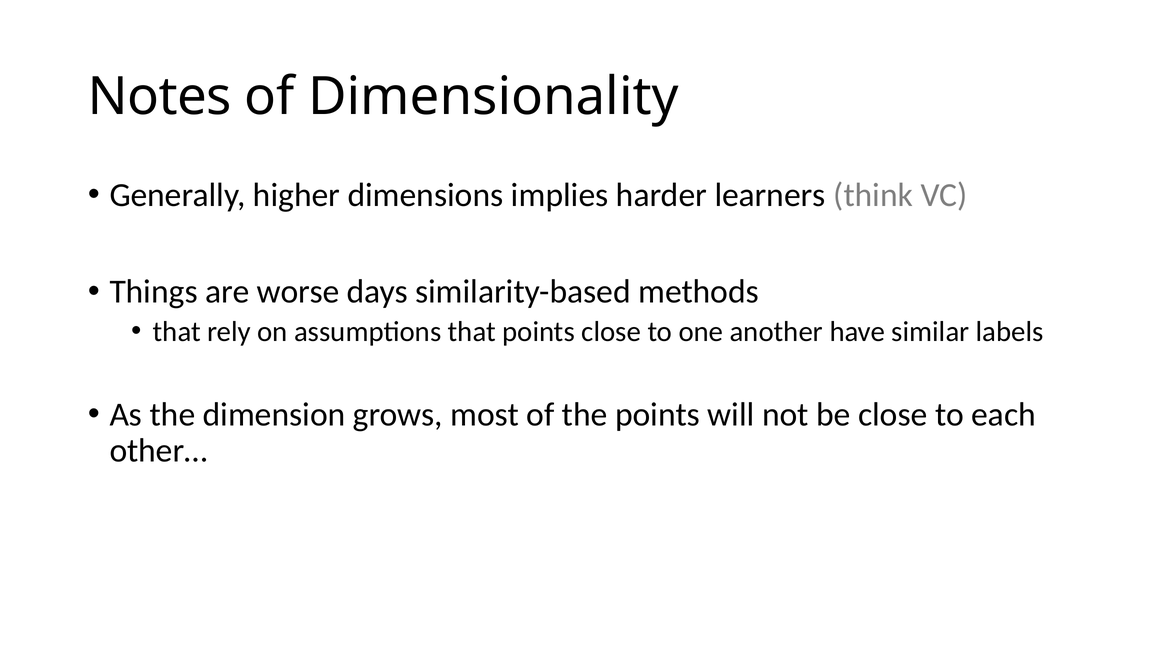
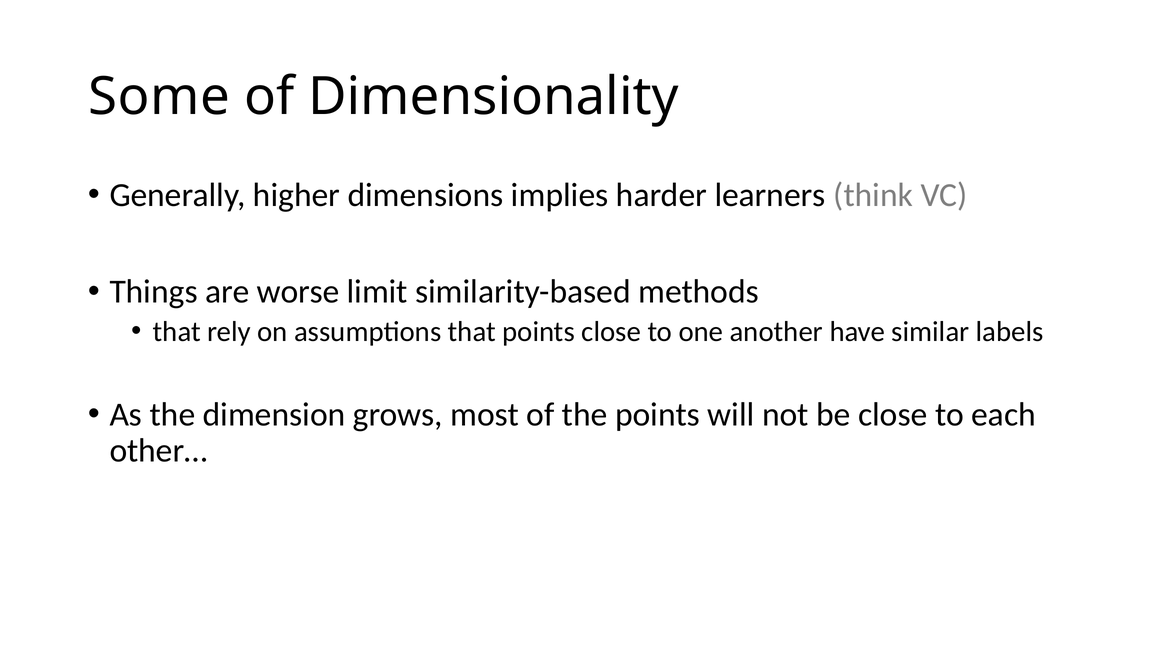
Notes: Notes -> Some
days: days -> limit
